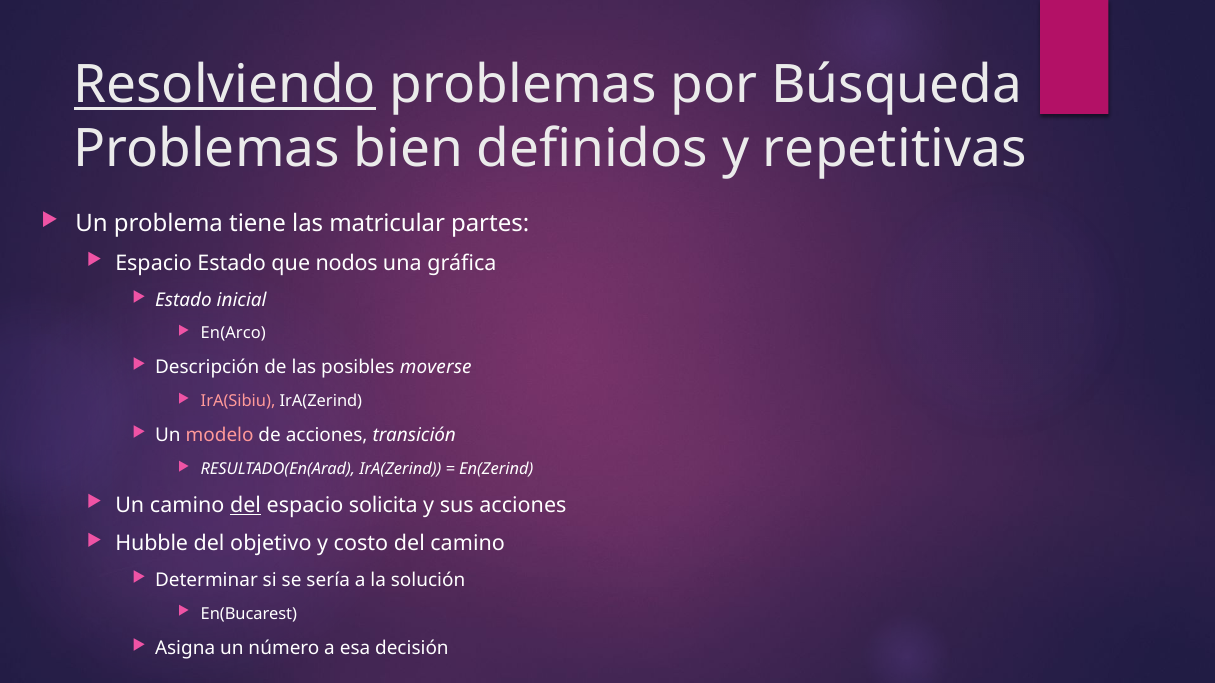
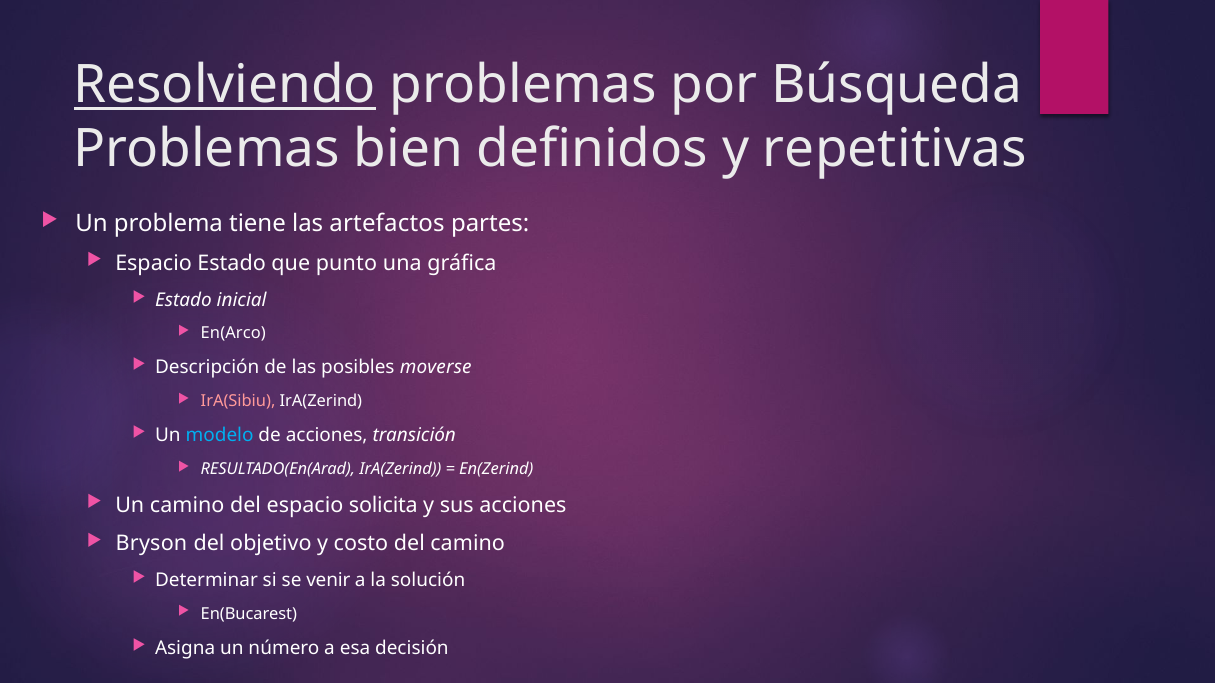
matricular: matricular -> artefactos
nodos: nodos -> punto
modelo colour: pink -> light blue
del at (246, 505) underline: present -> none
Hubble: Hubble -> Bryson
sería: sería -> venir
